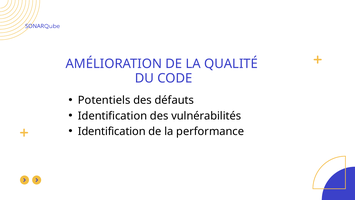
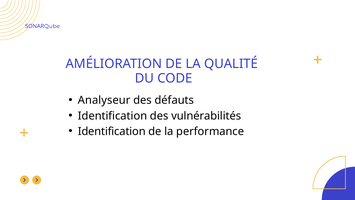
Potentiels: Potentiels -> Analyseur
